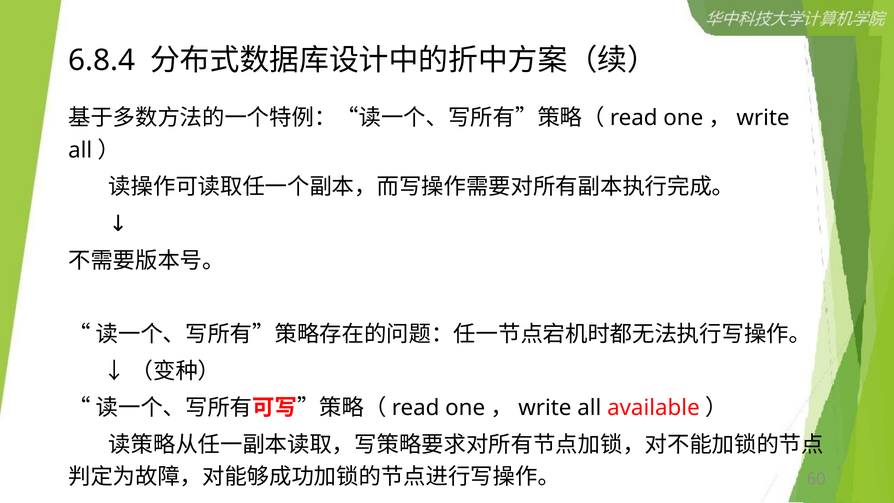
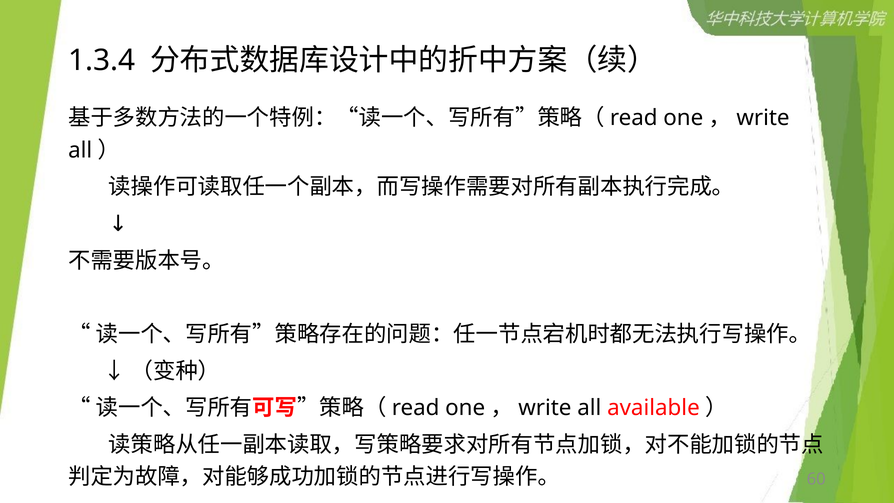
6.8.4: 6.8.4 -> 1.3.4
